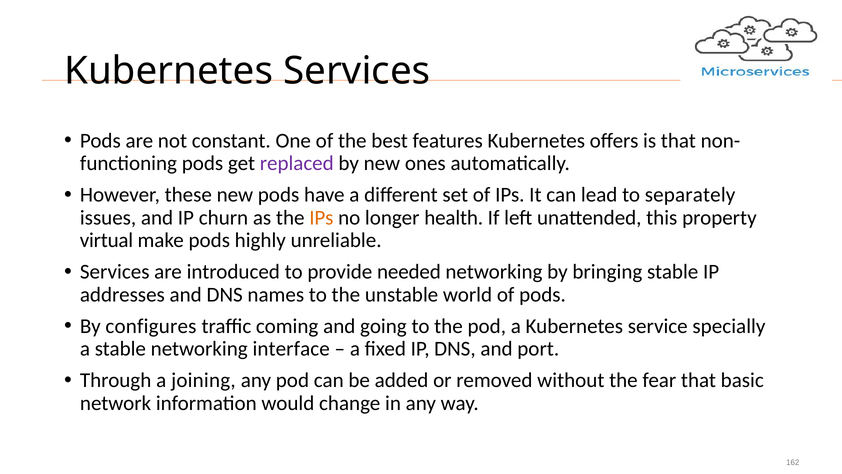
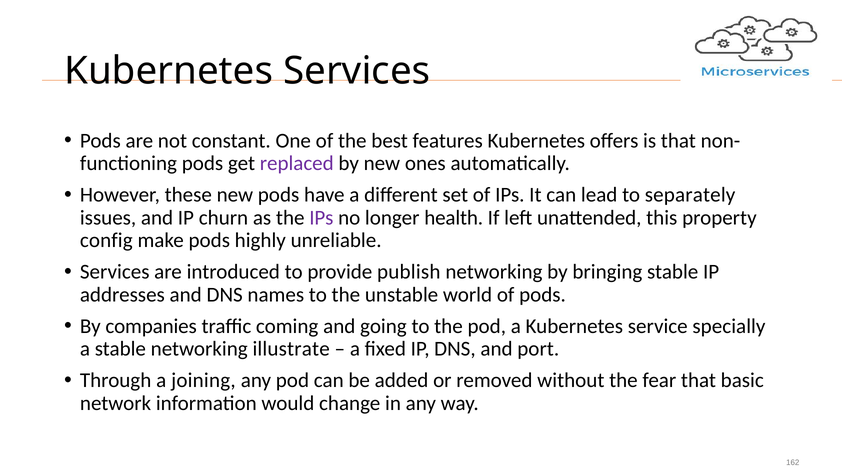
IPs at (321, 217) colour: orange -> purple
virtual: virtual -> config
needed: needed -> publish
configures: configures -> companies
interface: interface -> illustrate
